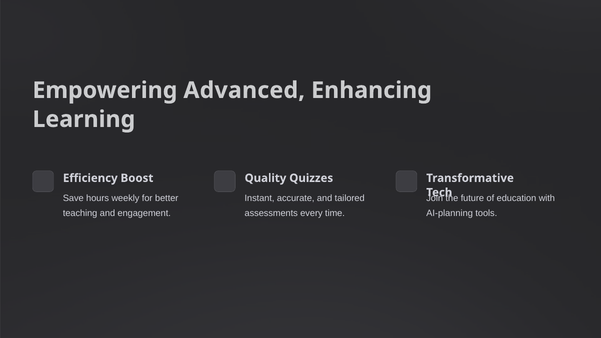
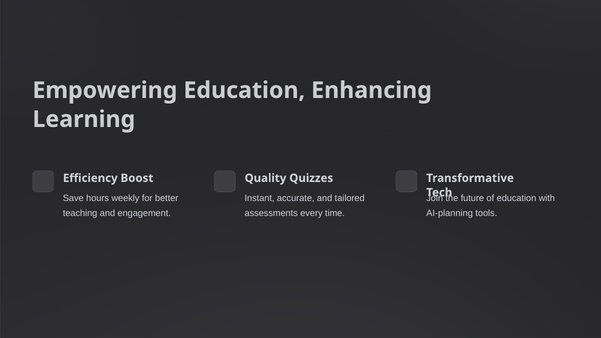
Empowering Advanced: Advanced -> Education
